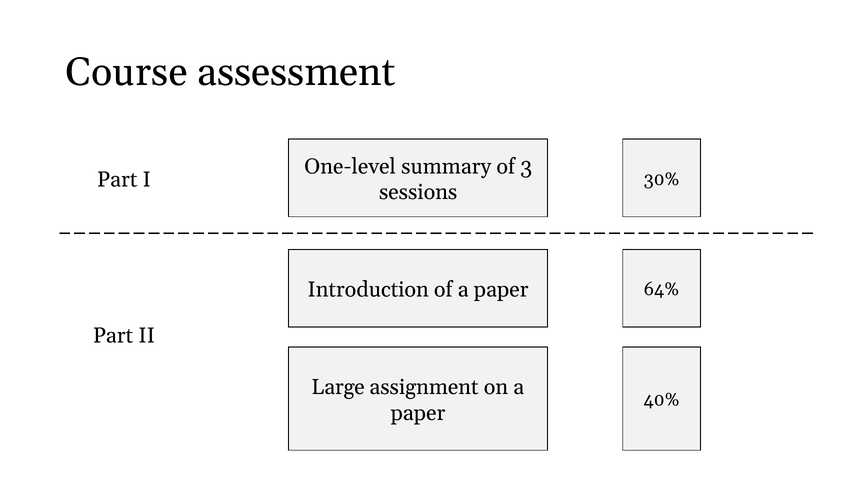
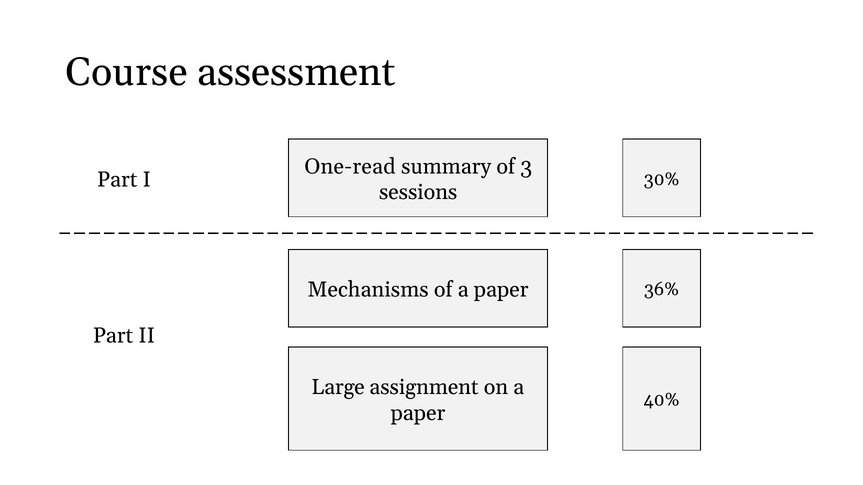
One-level: One-level -> One-read
Introduction: Introduction -> Mechanisms
64%: 64% -> 36%
